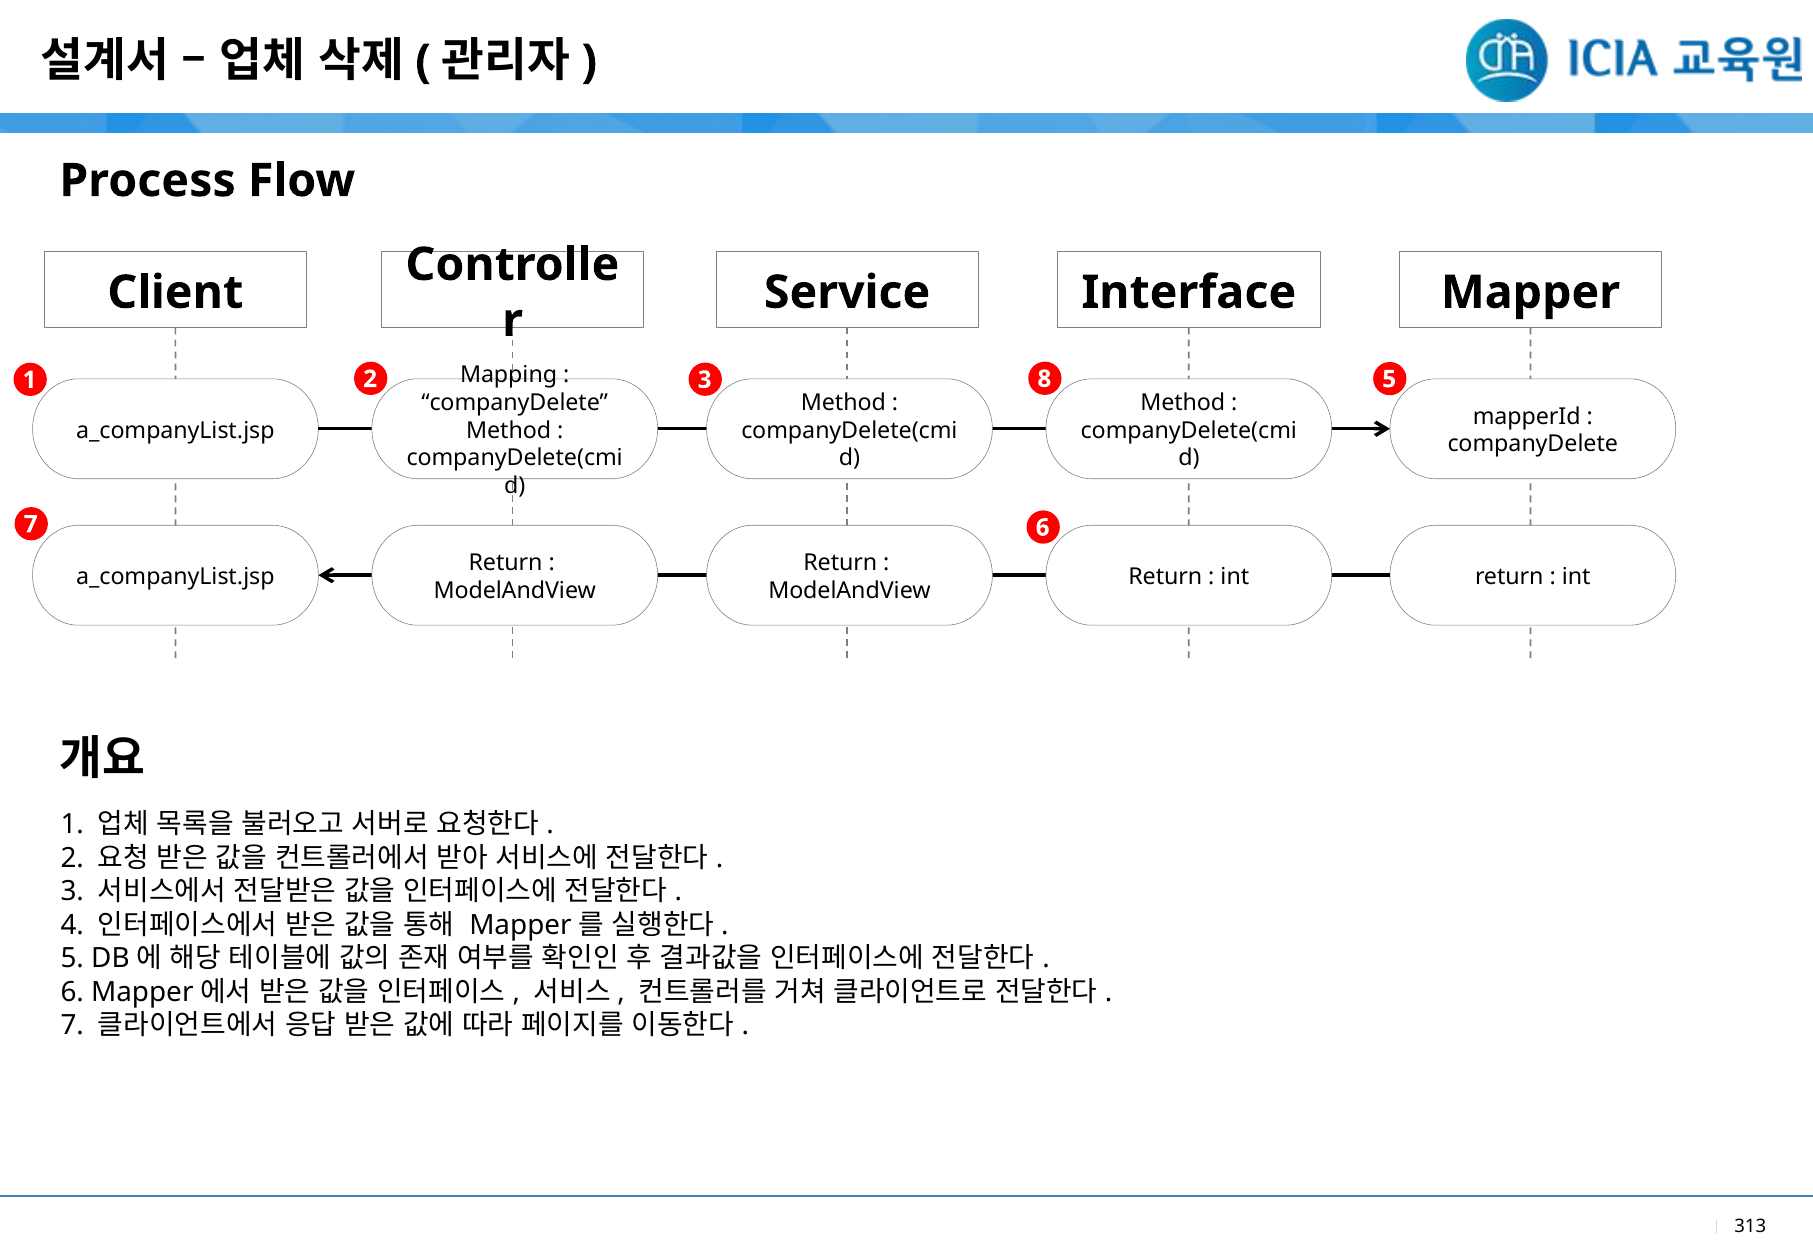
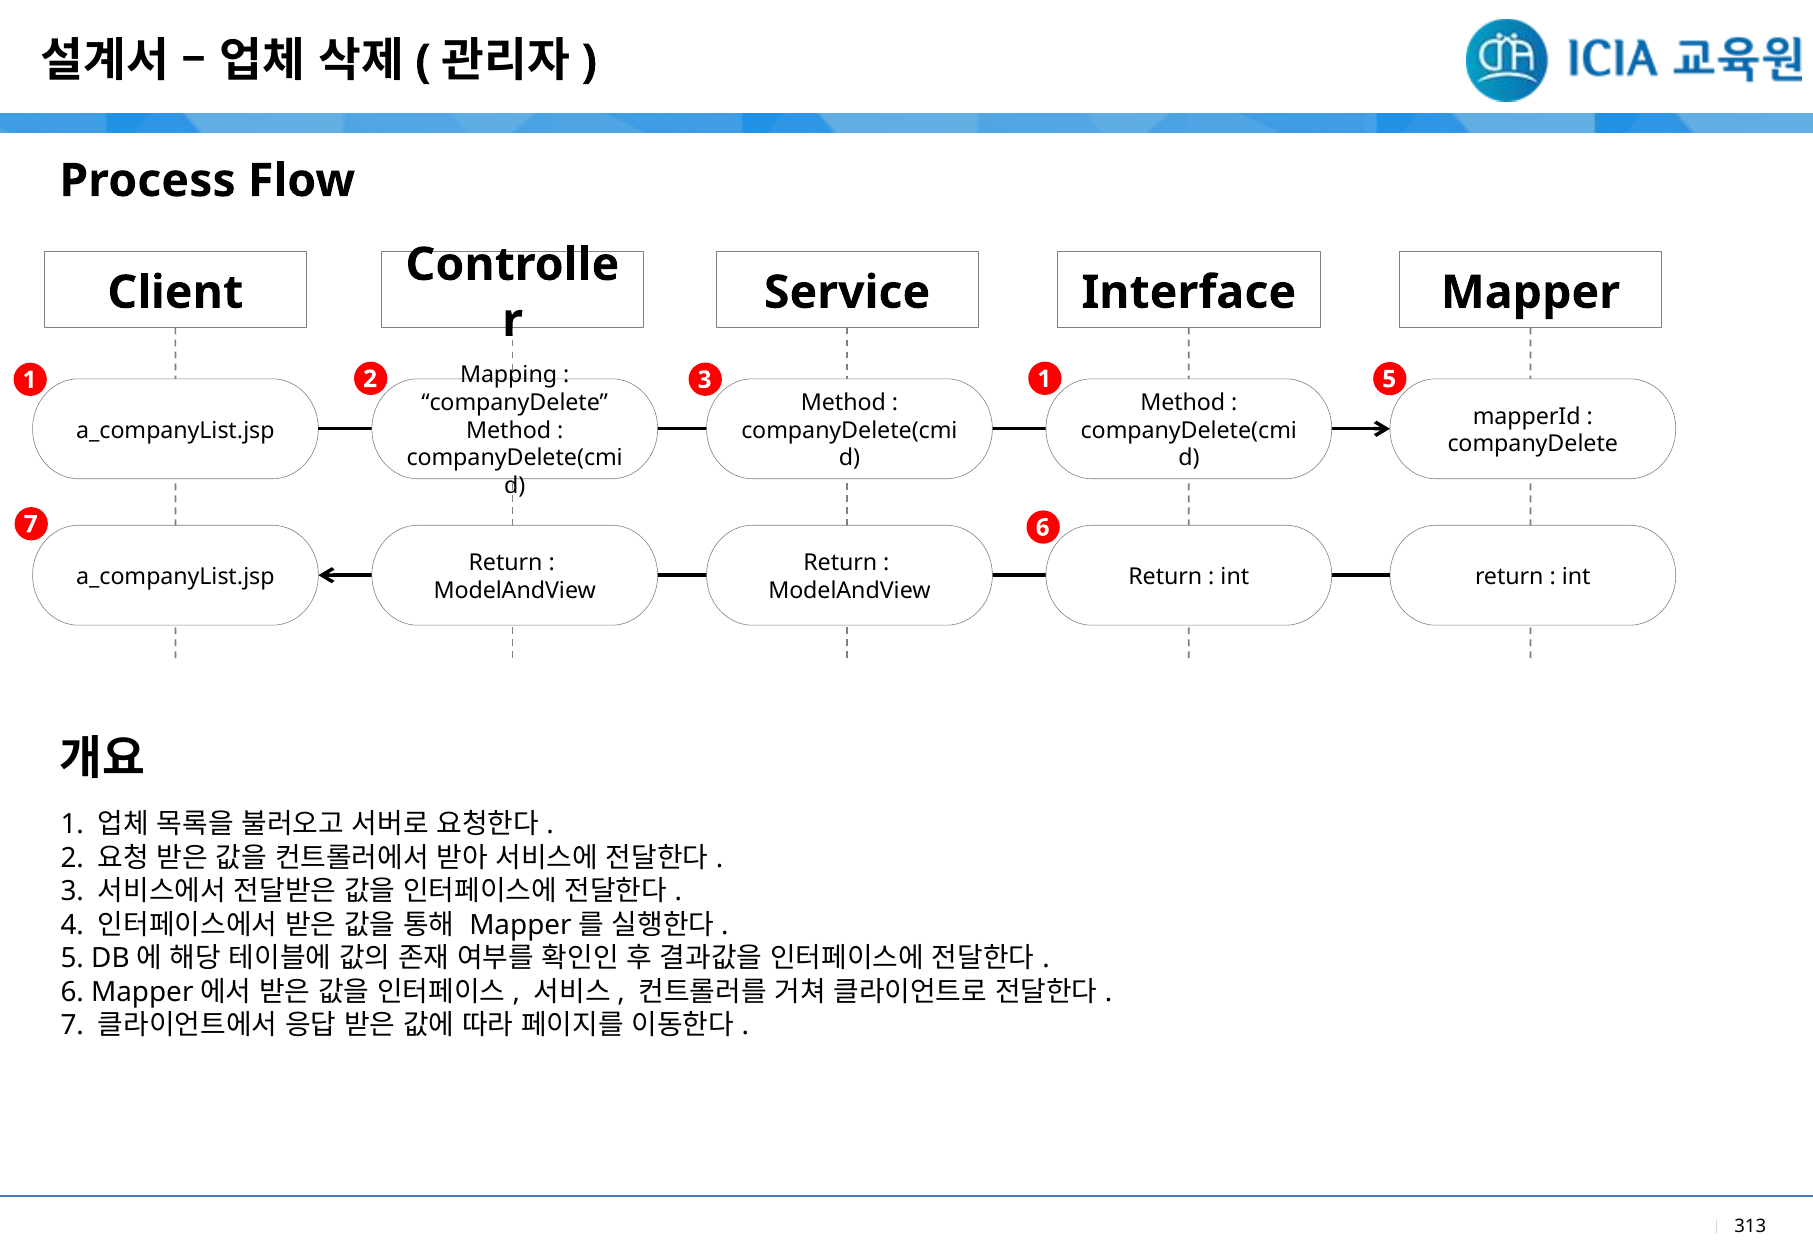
3 8: 8 -> 1
